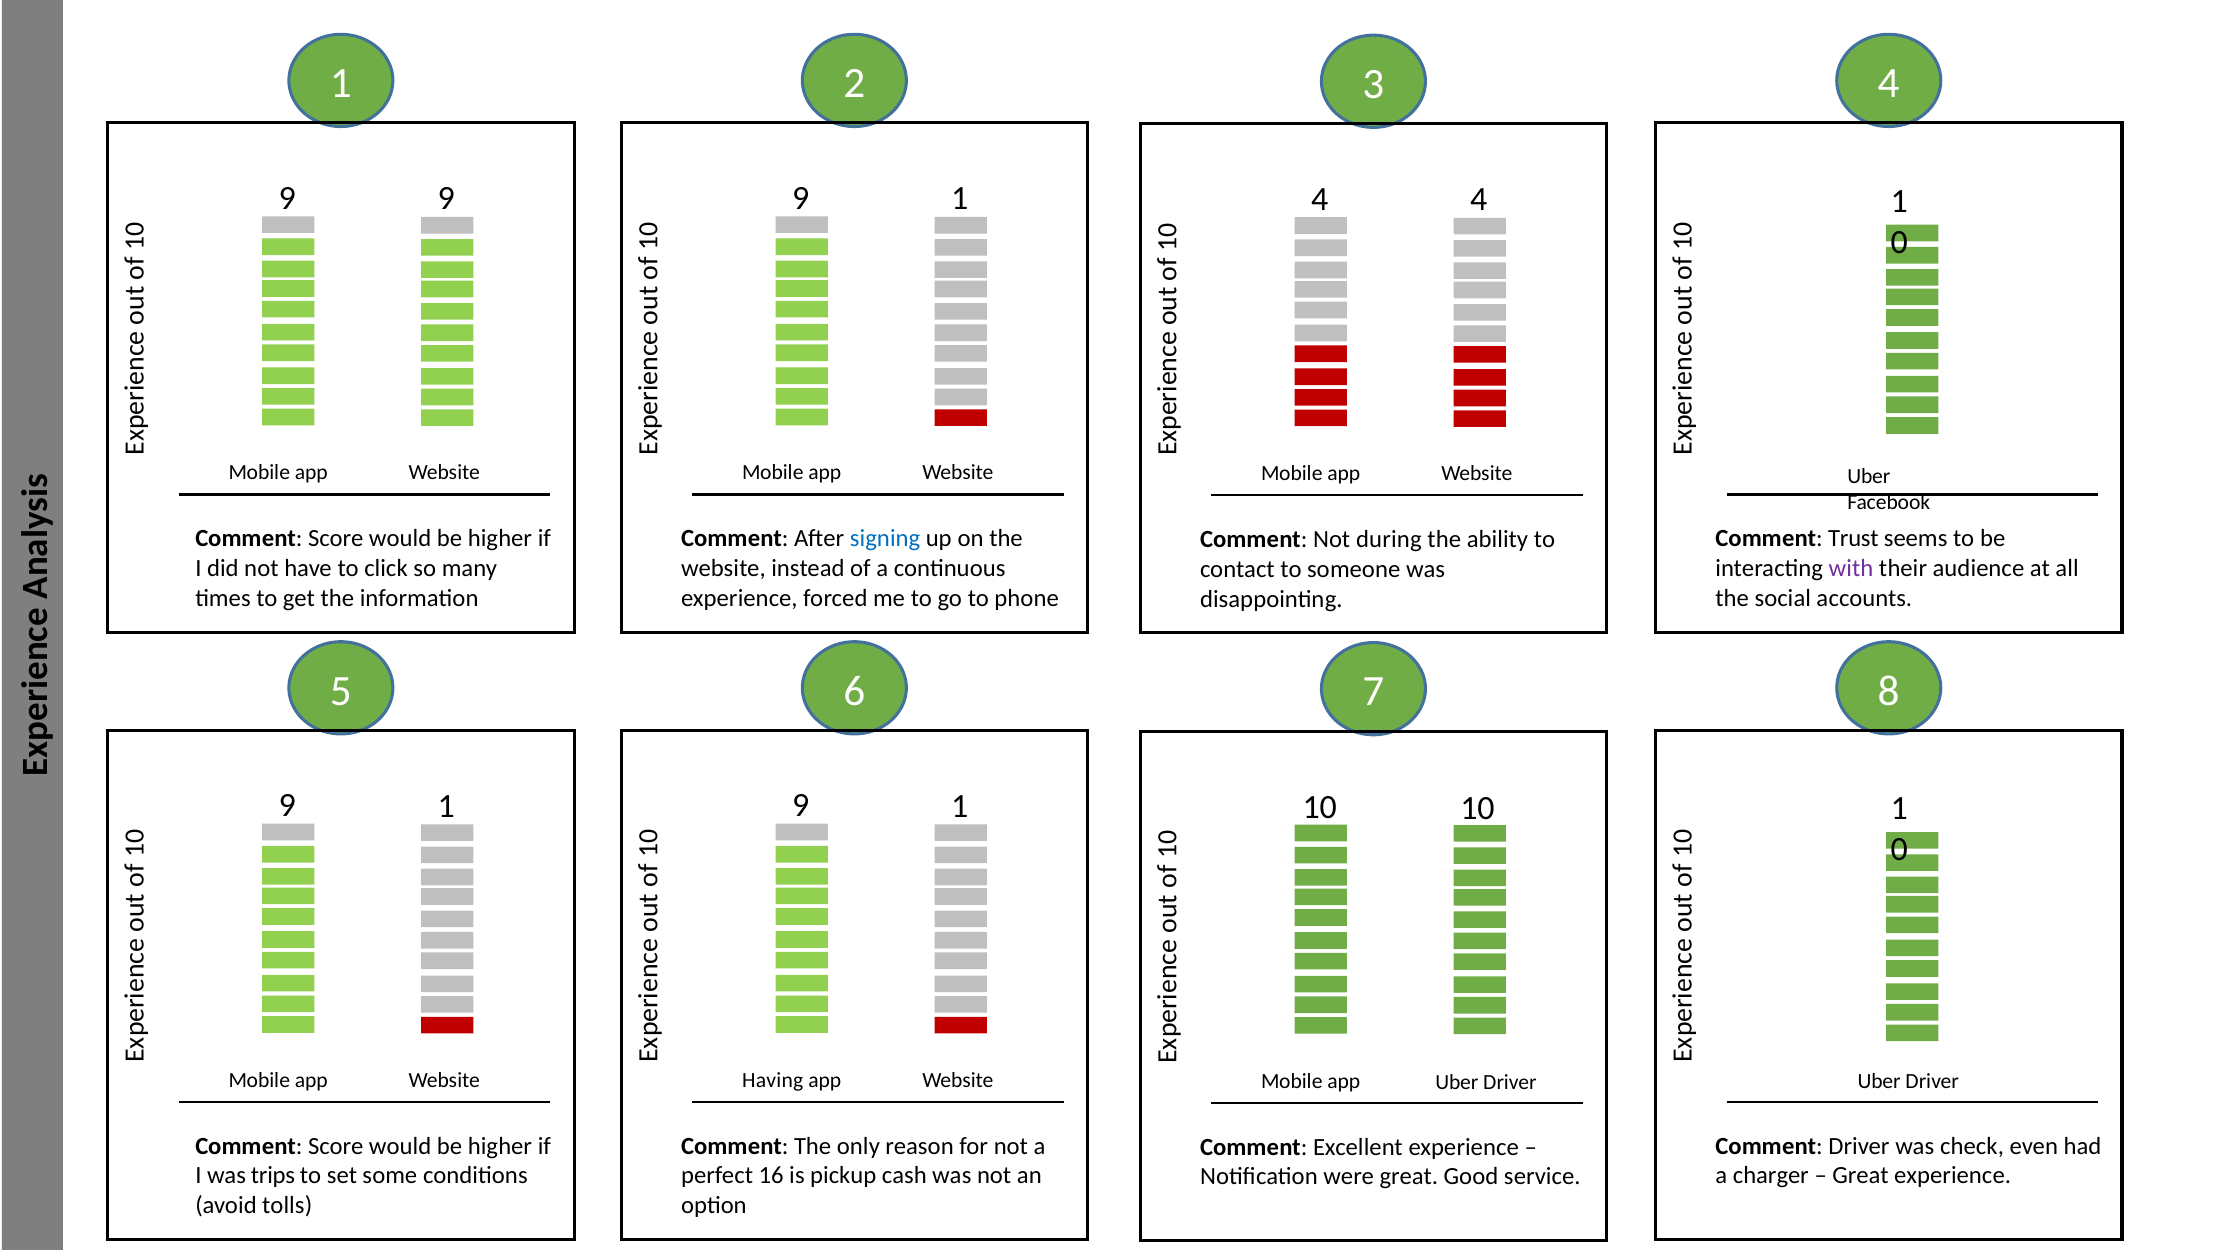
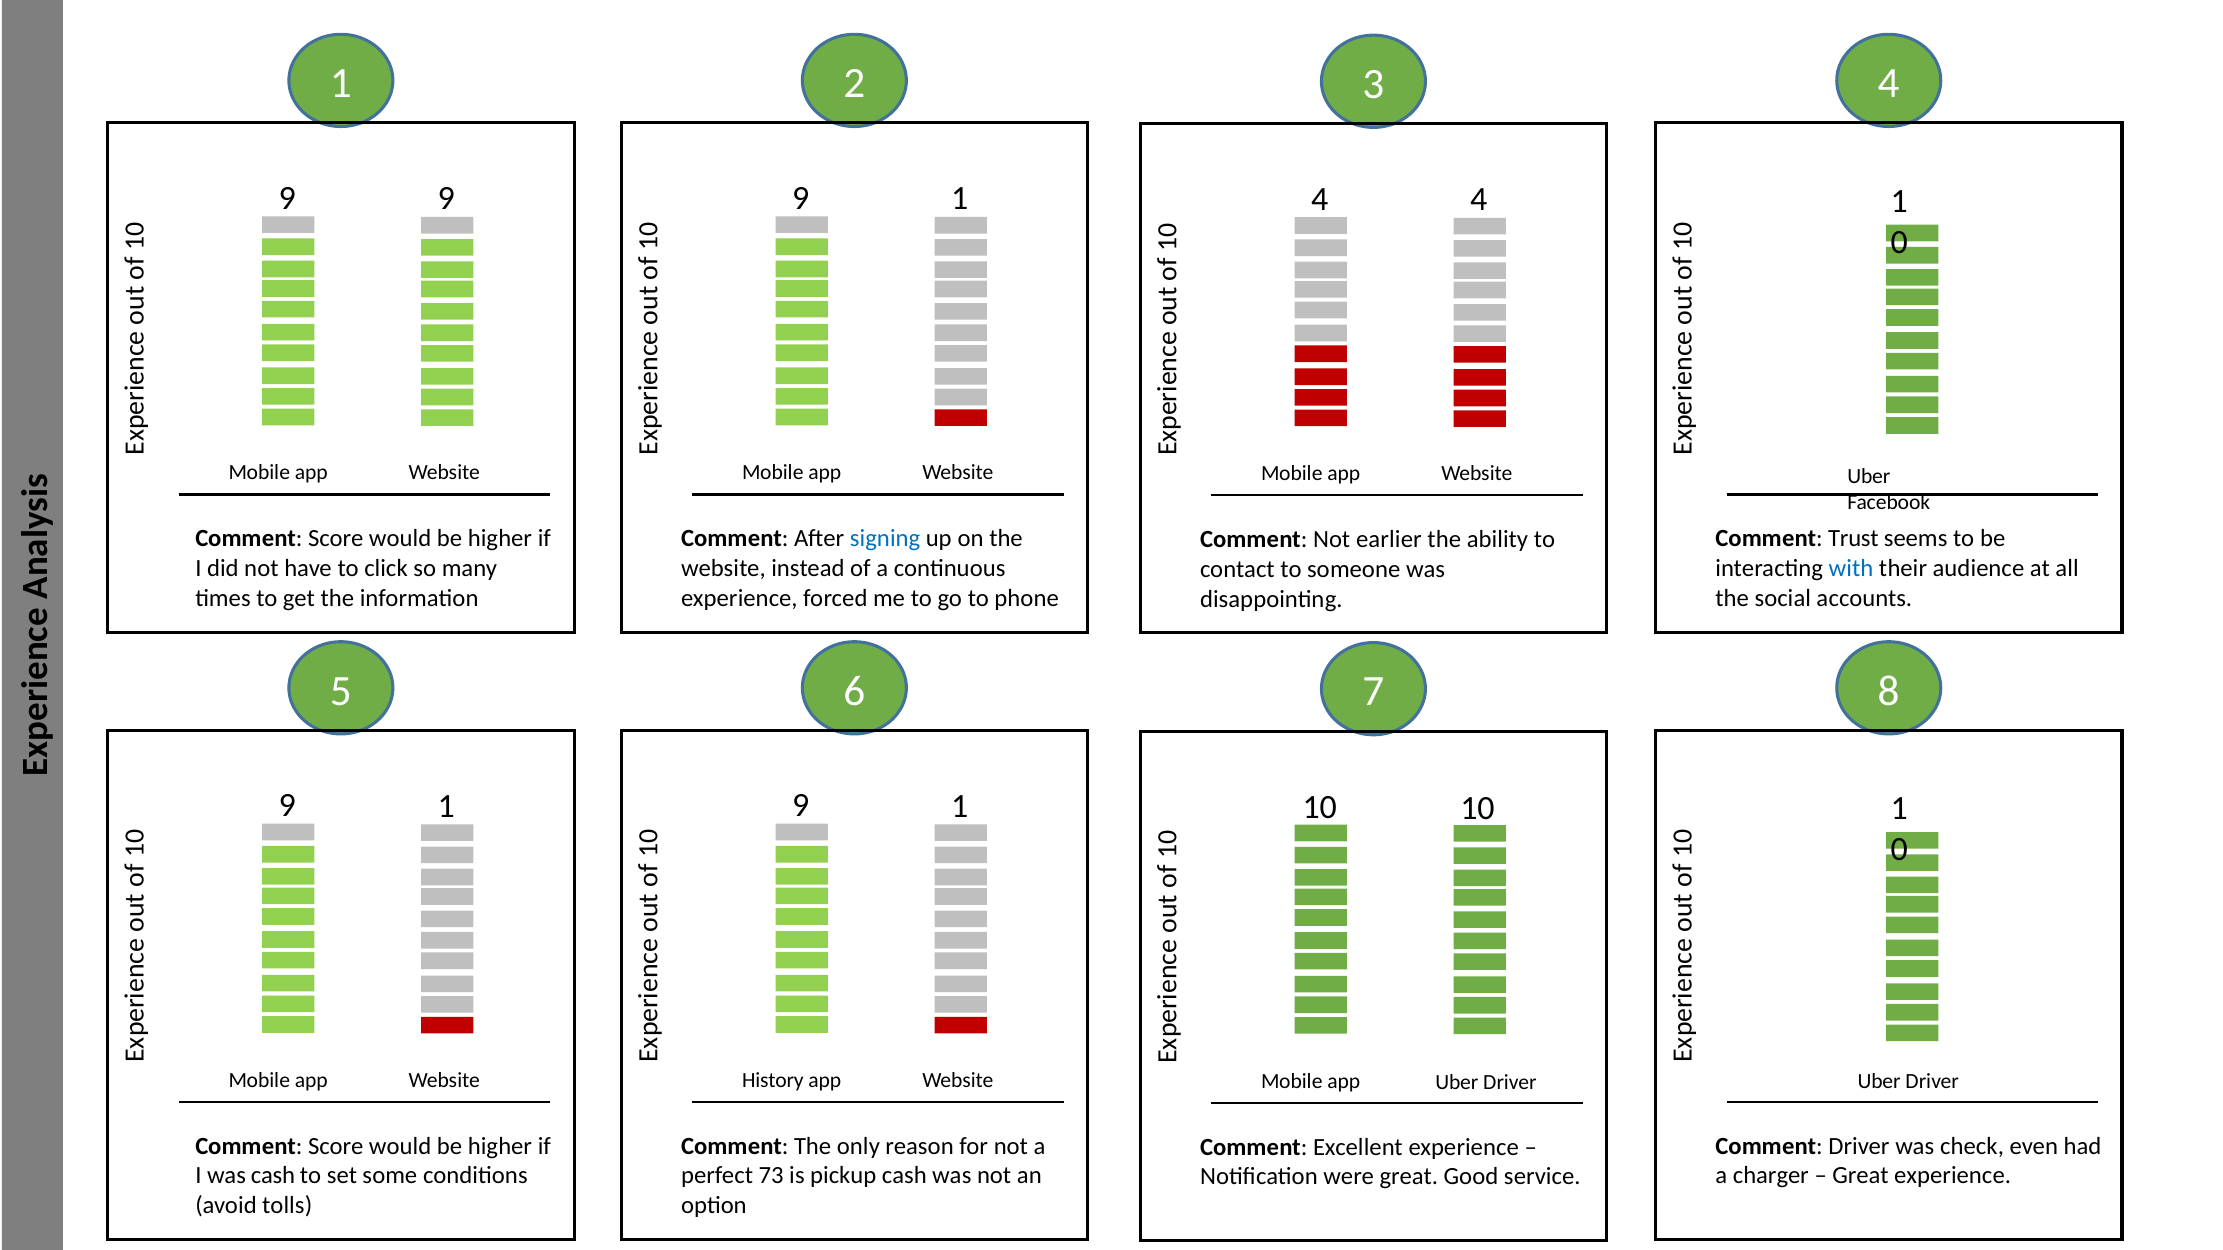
during: during -> earlier
with colour: purple -> blue
Having: Having -> History
was trips: trips -> cash
16: 16 -> 73
